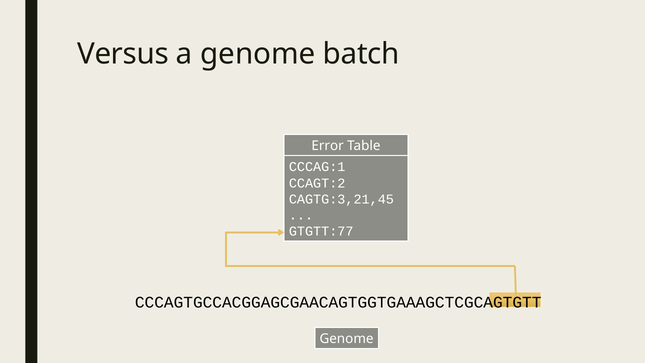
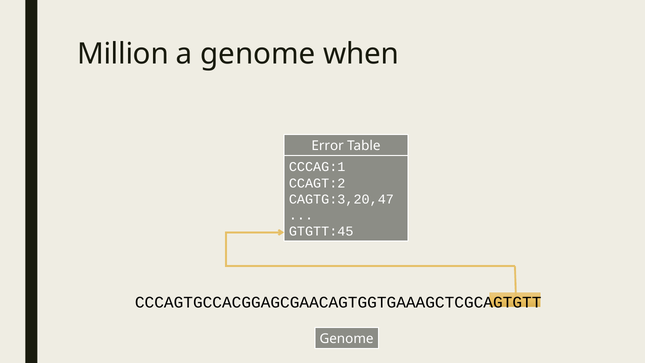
Versus: Versus -> Million
batch: batch -> when
CAGTG:3,21,45: CAGTG:3,21,45 -> CAGTG:3,20,47
GTGTT:77: GTGTT:77 -> GTGTT:45
